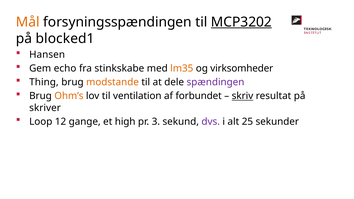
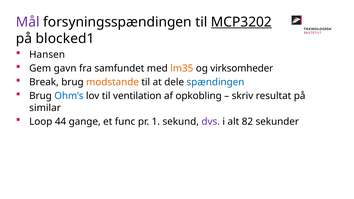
Mål colour: orange -> purple
echo: echo -> gavn
stinkskabe: stinkskabe -> samfundet
Thing: Thing -> Break
spændingen colour: purple -> blue
Ohm’s colour: orange -> blue
forbundet: forbundet -> opkobling
skriv underline: present -> none
skriver: skriver -> similar
12: 12 -> 44
high: high -> func
3: 3 -> 1
25: 25 -> 82
